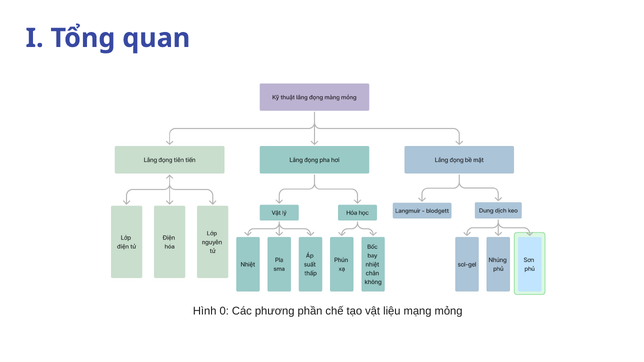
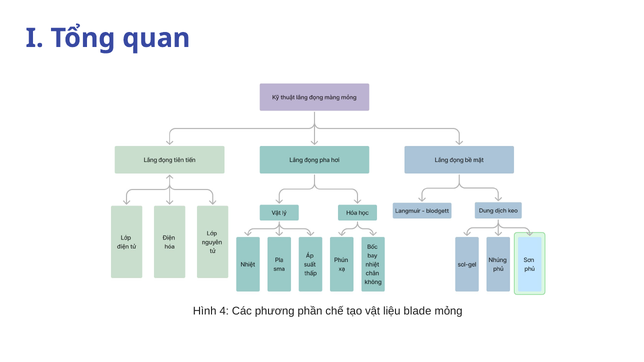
0: 0 -> 4
mạng: mạng -> blade
